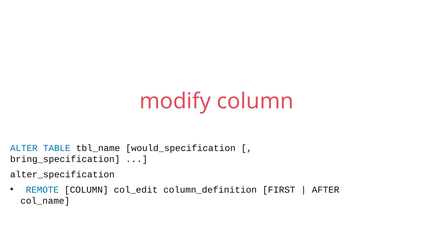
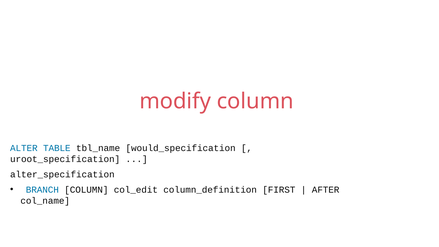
bring_specification: bring_specification -> uroot_specification
REMOTE: REMOTE -> BRANCH
